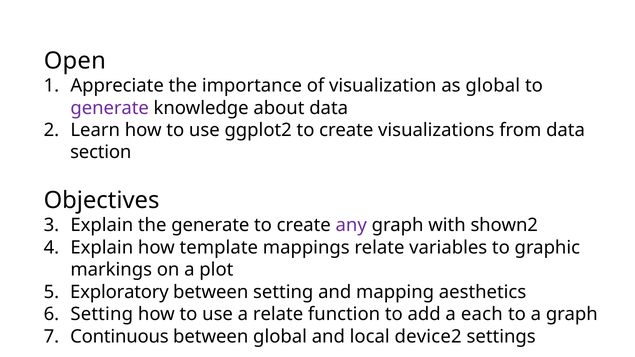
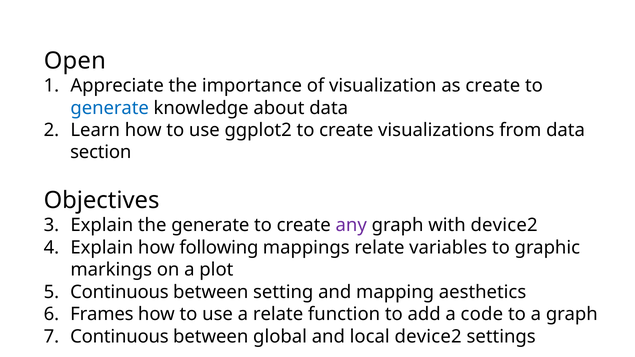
as global: global -> create
generate at (110, 108) colour: purple -> blue
with shown2: shown2 -> device2
template: template -> following
Exploratory at (119, 292): Exploratory -> Continuous
Setting at (102, 314): Setting -> Frames
each: each -> code
